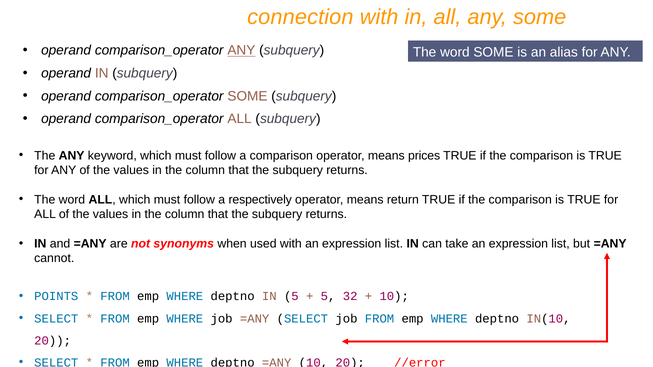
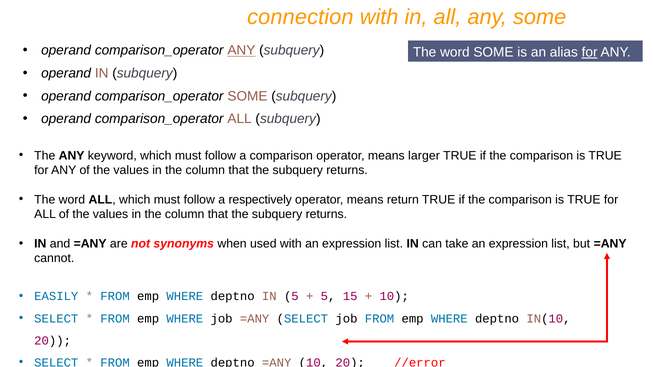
for at (590, 52) underline: none -> present
prices: prices -> larger
POINTS: POINTS -> EASILY
32: 32 -> 15
